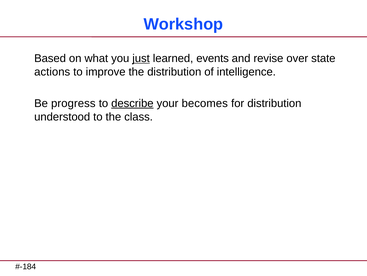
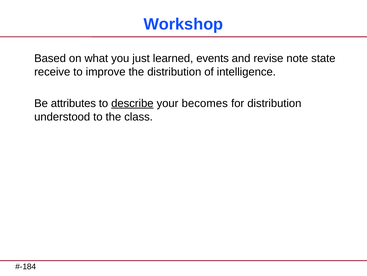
just underline: present -> none
over: over -> note
actions: actions -> receive
progress: progress -> attributes
